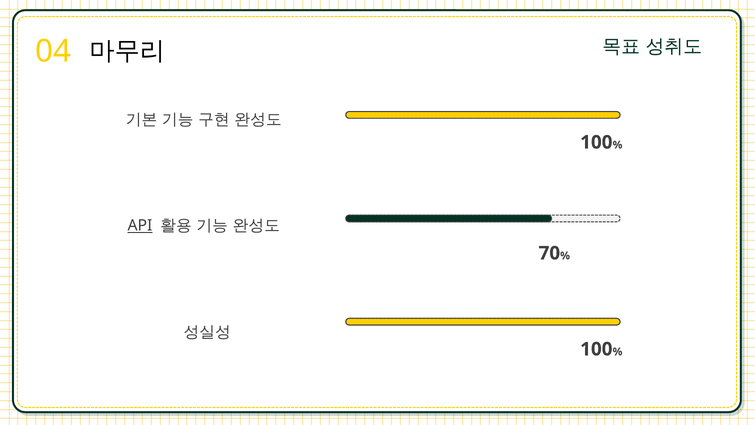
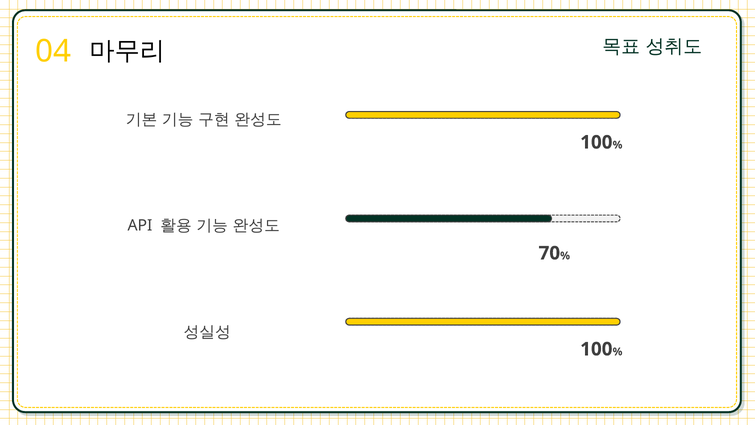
API underline: present -> none
